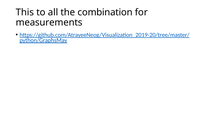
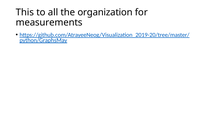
combination: combination -> organization
